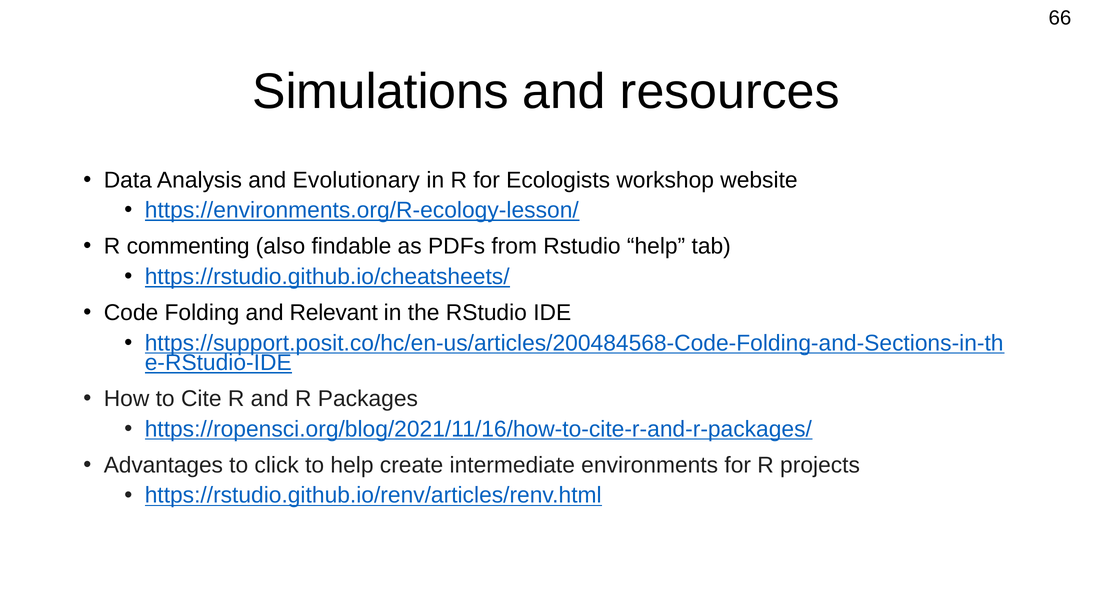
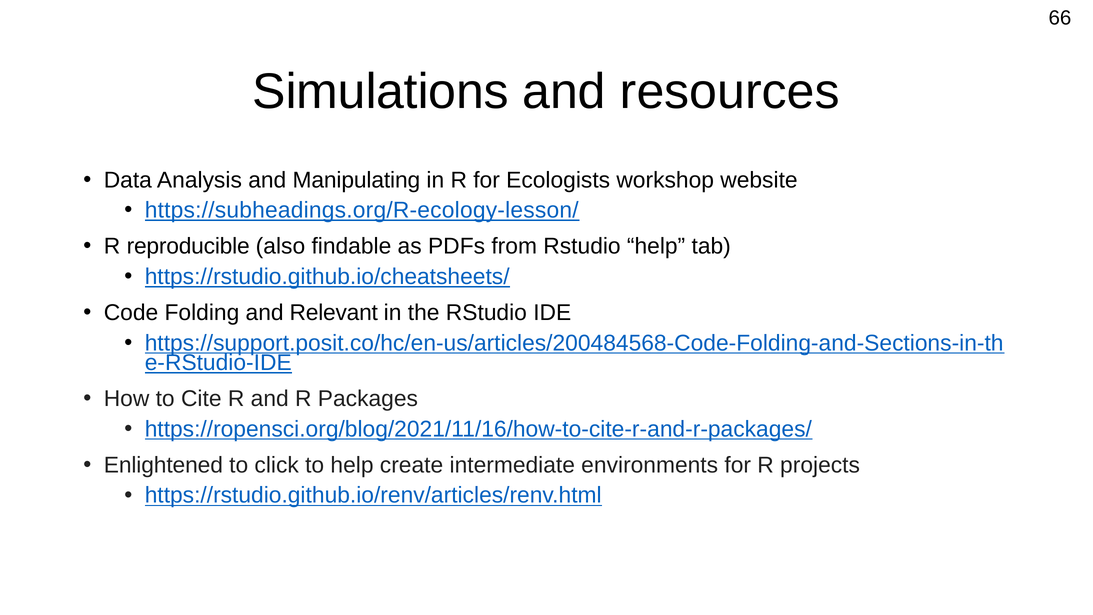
Evolutionary: Evolutionary -> Manipulating
https://environments.org/R-ecology-lesson/: https://environments.org/R-ecology-lesson/ -> https://subheadings.org/R-ecology-lesson/
commenting: commenting -> reproducible
Advantages: Advantages -> Enlightened
